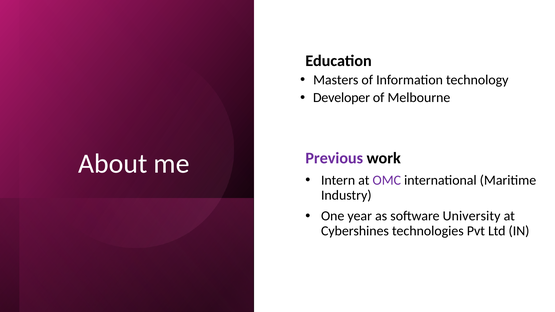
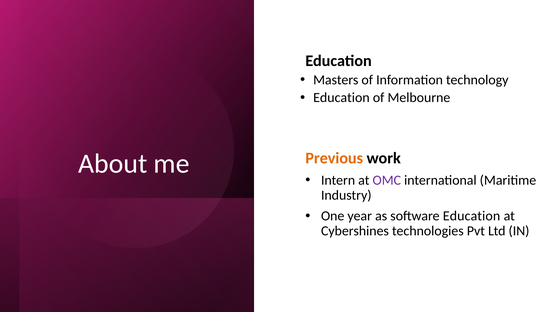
Developer at (342, 98): Developer -> Education
Previous colour: purple -> orange
software University: University -> Education
